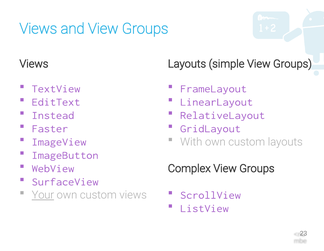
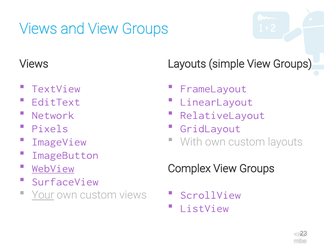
Instead: Instead -> Network
Faster: Faster -> Pixels
WebView underline: none -> present
